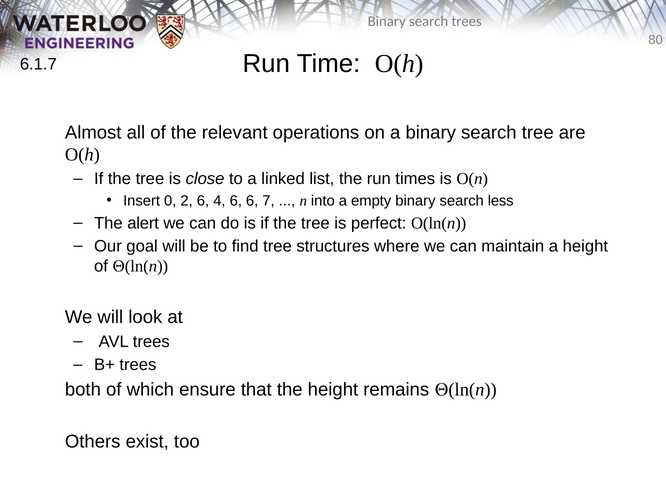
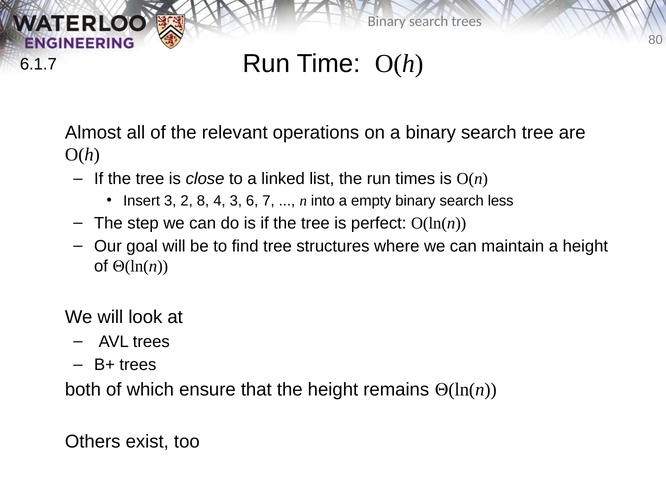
Insert 0: 0 -> 3
2 6: 6 -> 8
4 6: 6 -> 3
alert: alert -> step
